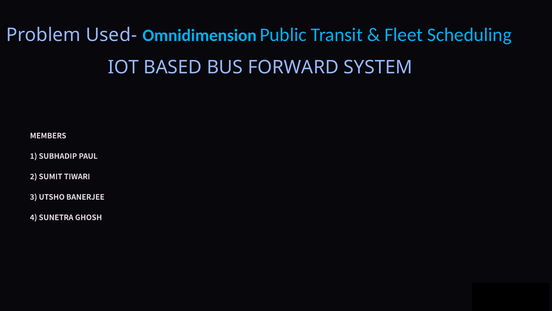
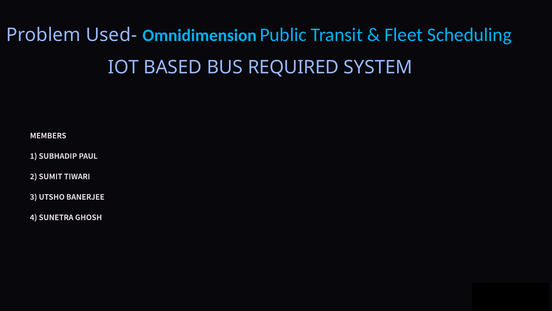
FORWARD: FORWARD -> REQUIRED
